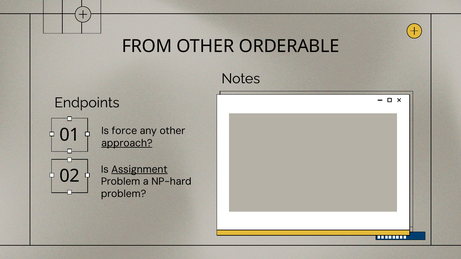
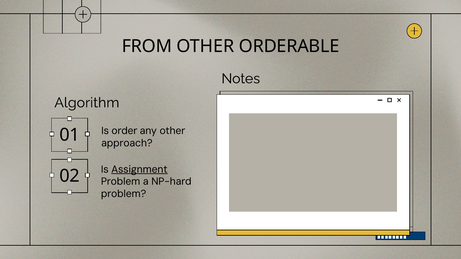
Endpoints: Endpoints -> Algorithm
force: force -> order
approach underline: present -> none
